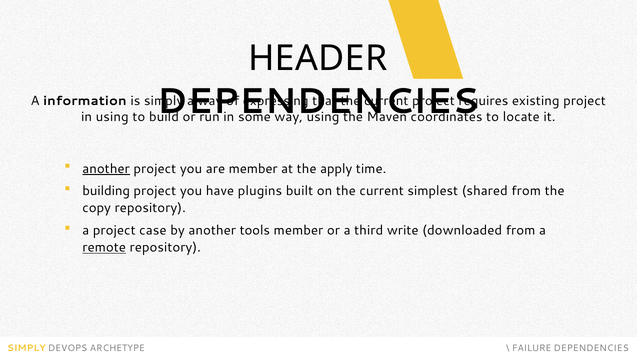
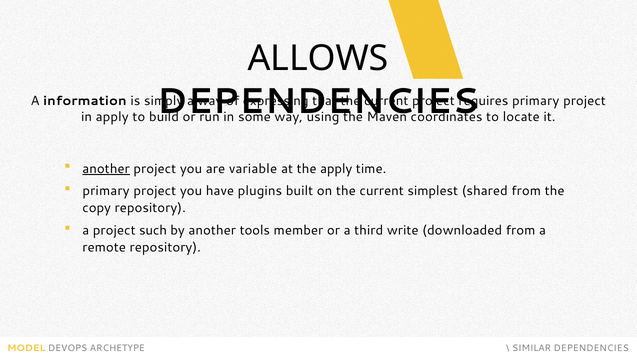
HEADER: HEADER -> ALLOWS
existing at (536, 101): existing -> primary
in using: using -> apply
are member: member -> variable
building at (106, 191): building -> primary
case: case -> such
remote underline: present -> none
SIMPLY at (26, 348): SIMPLY -> MODEL
FAILURE: FAILURE -> SIMILAR
